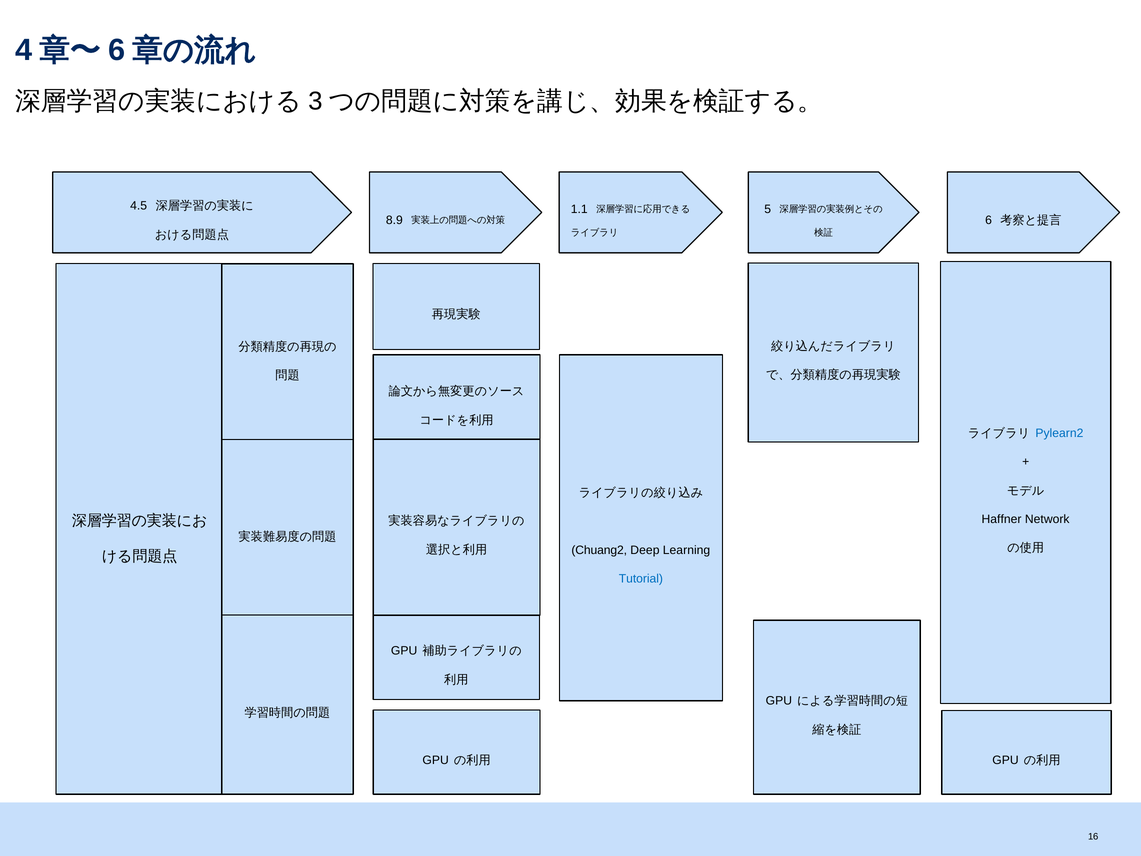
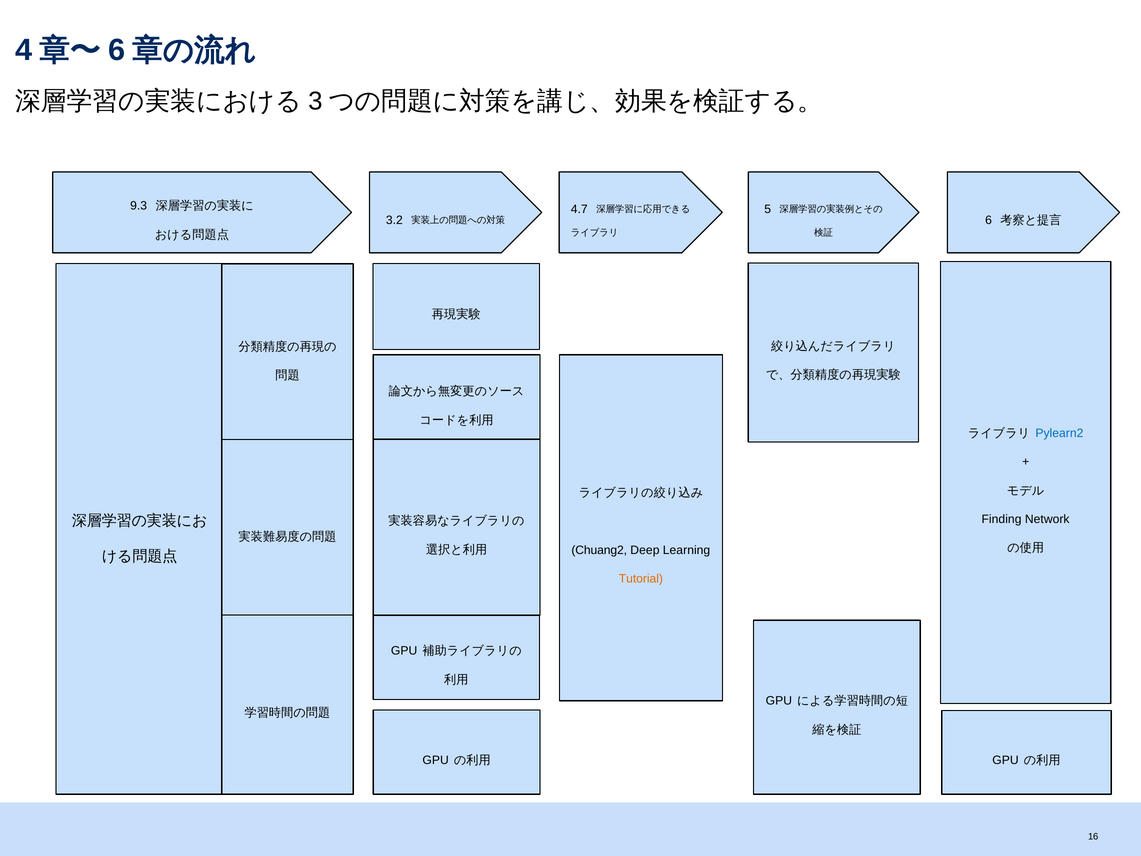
4.5: 4.5 -> 9.3
1.1: 1.1 -> 4.7
8.9: 8.9 -> 3.2
Haffner: Haffner -> Finding
Tutorial colour: blue -> orange
